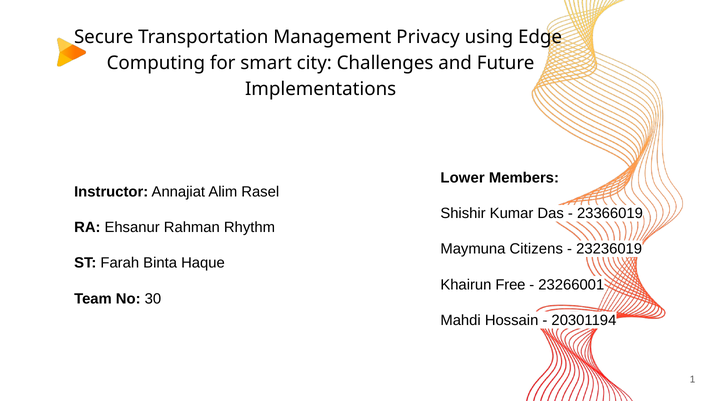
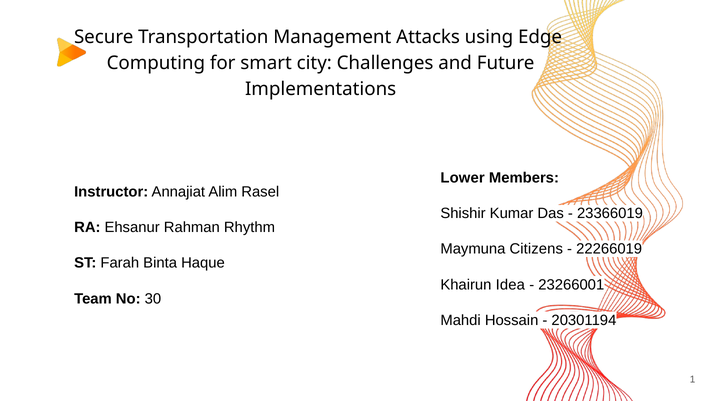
Privacy: Privacy -> Attacks
23236019: 23236019 -> 22266019
Free: Free -> Idea
